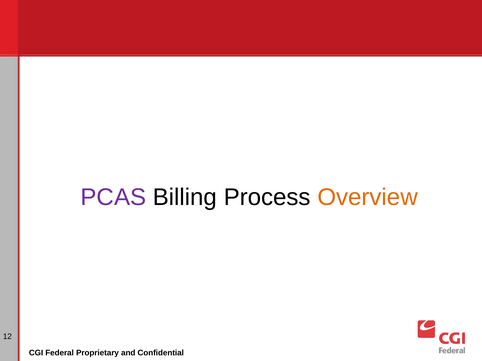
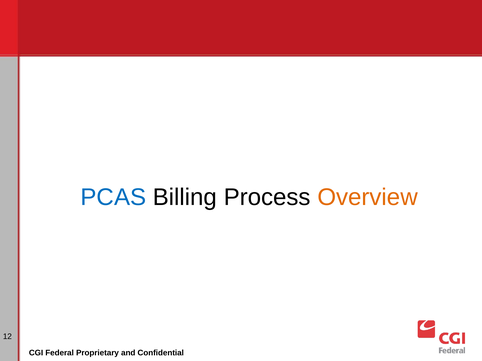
PCAS colour: purple -> blue
